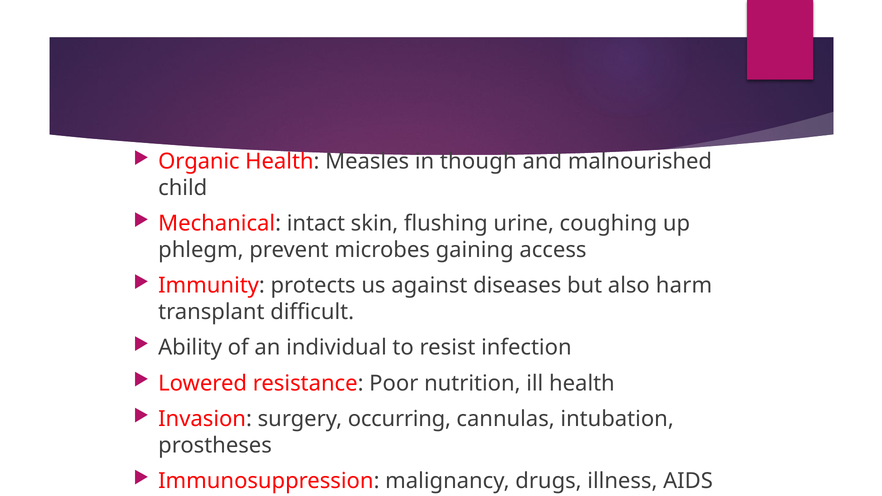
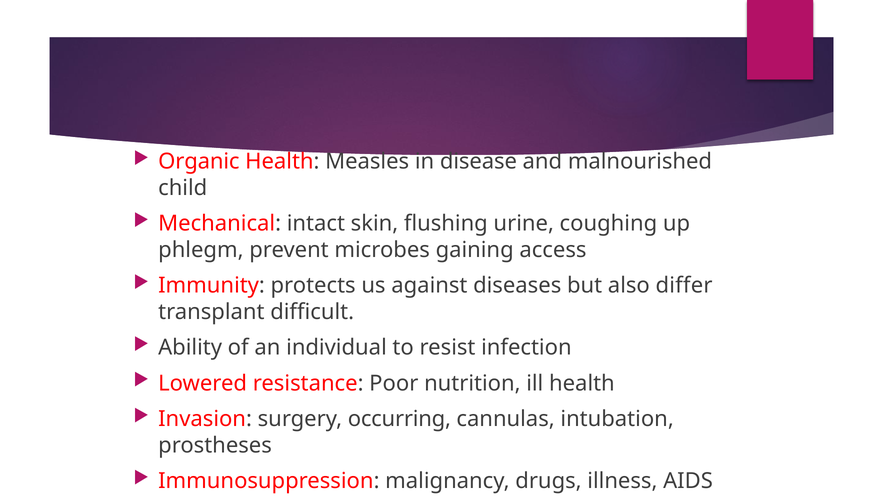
though: though -> disease
harm: harm -> differ
